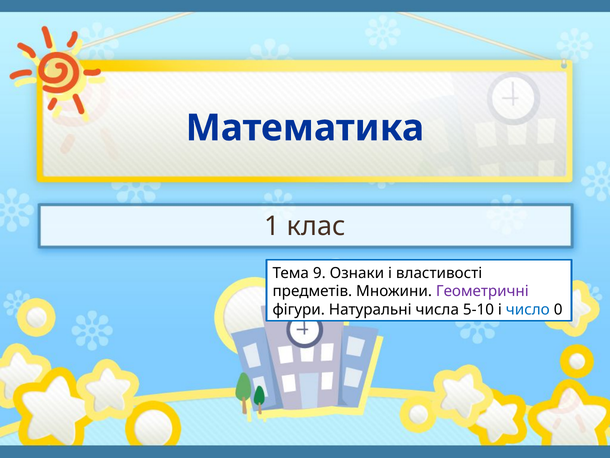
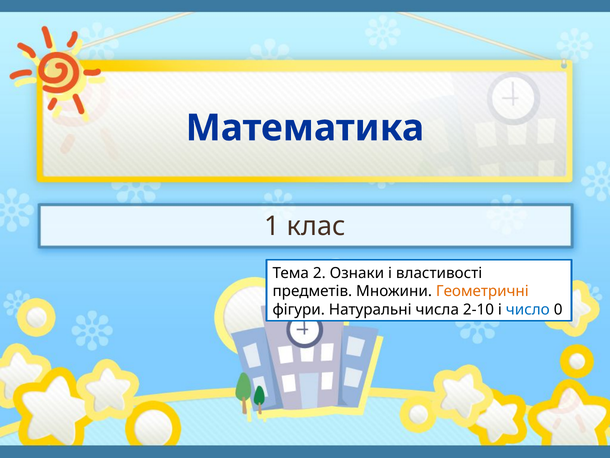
9: 9 -> 2
Геометричні colour: purple -> orange
5-10: 5-10 -> 2-10
